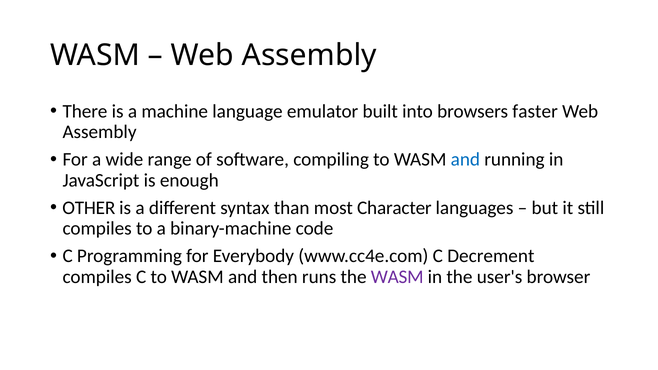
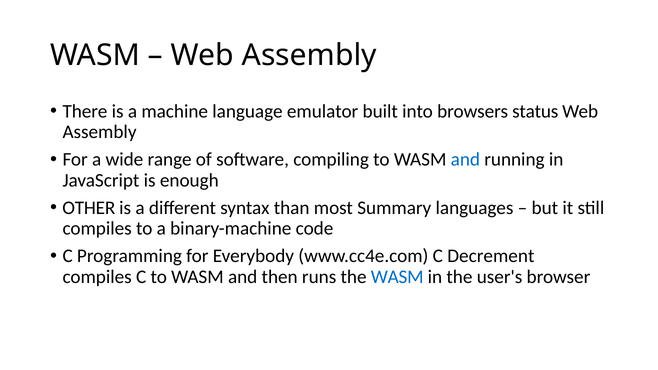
faster: faster -> status
Character: Character -> Summary
WASM at (397, 277) colour: purple -> blue
